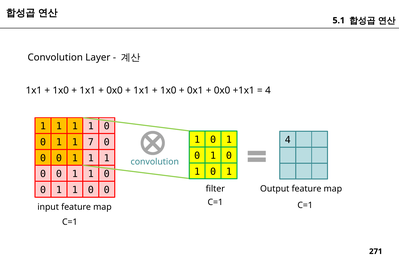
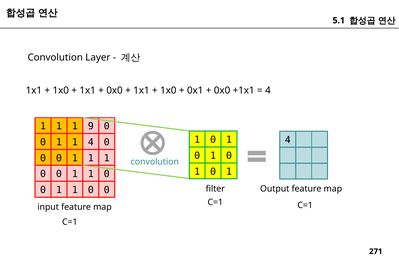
1 1 1 1: 1 -> 9
1 1 7: 7 -> 4
